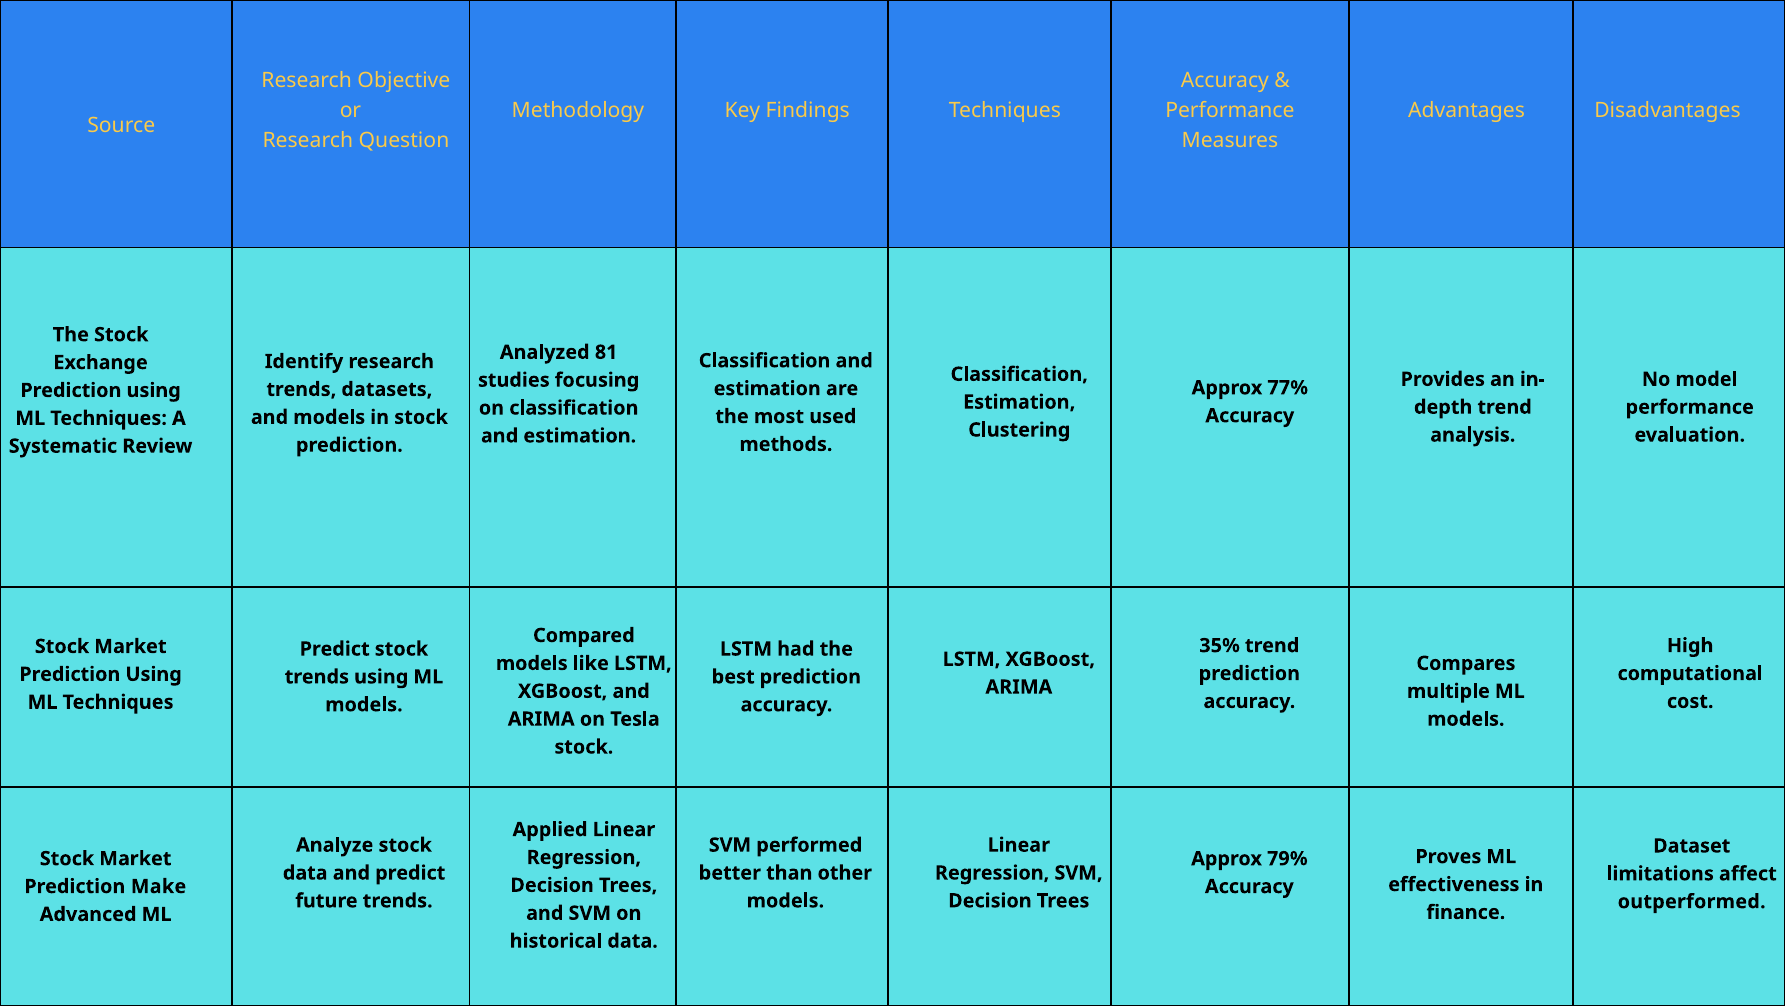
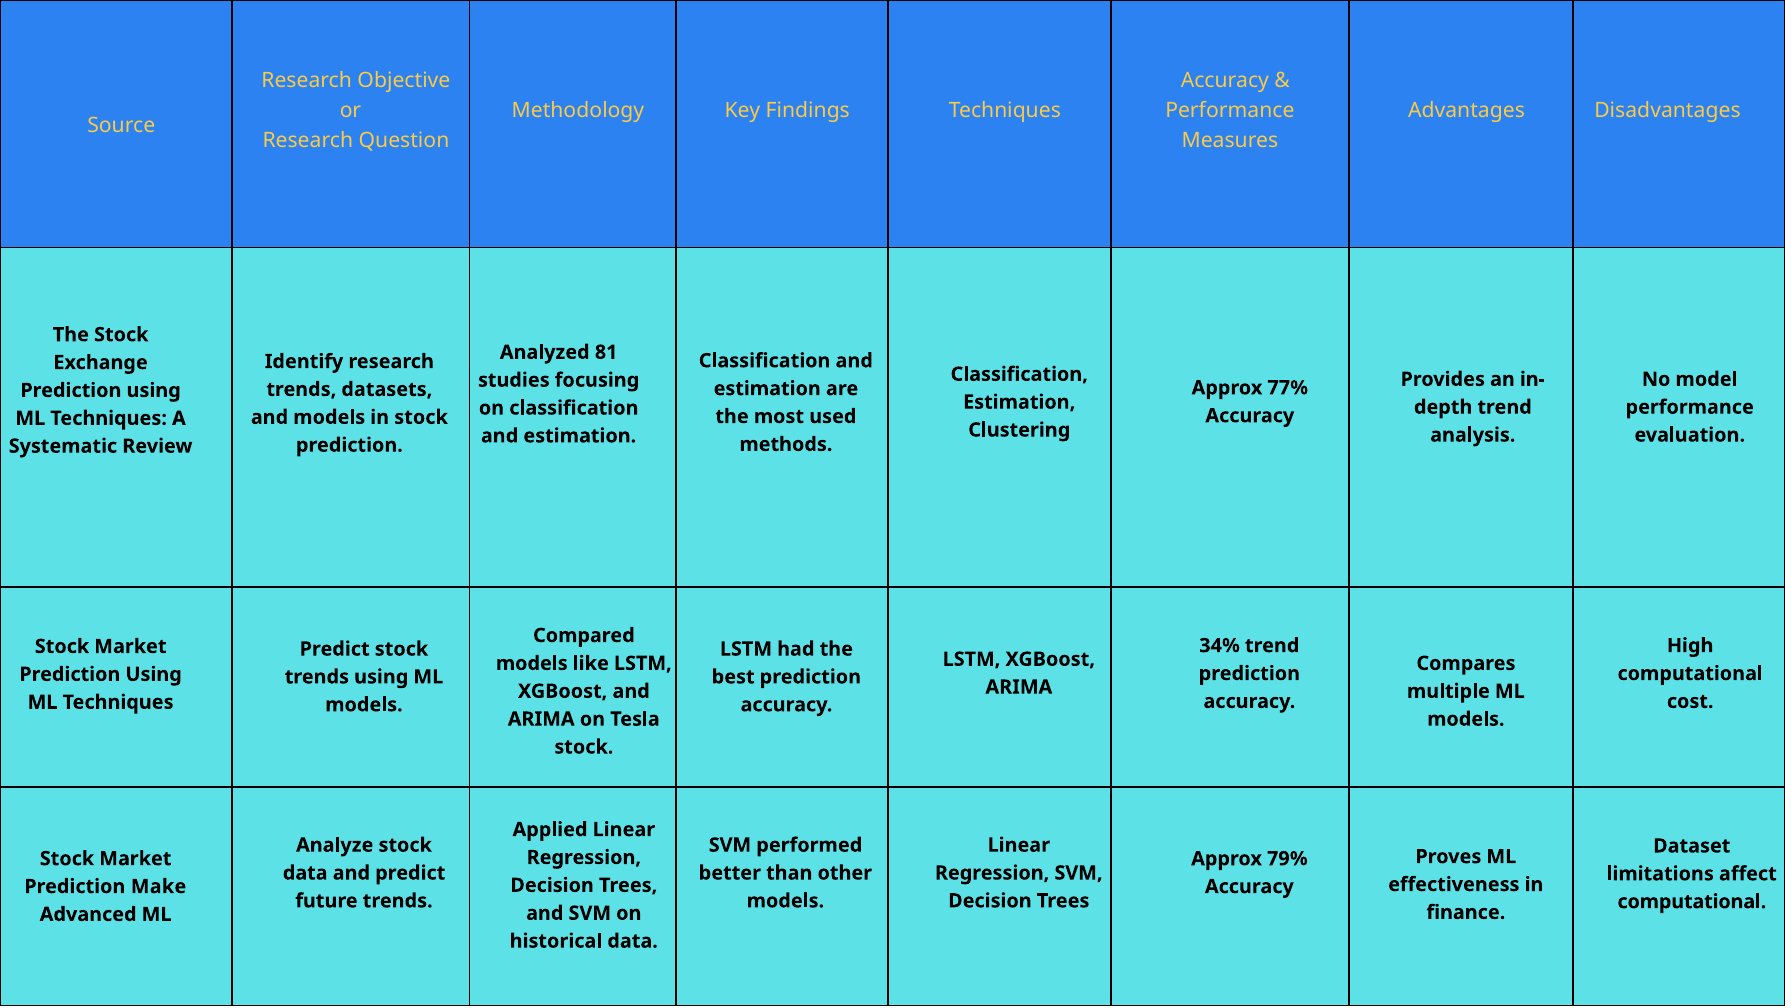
35%: 35% -> 34%
outperformed at (1692, 901): outperformed -> computational
